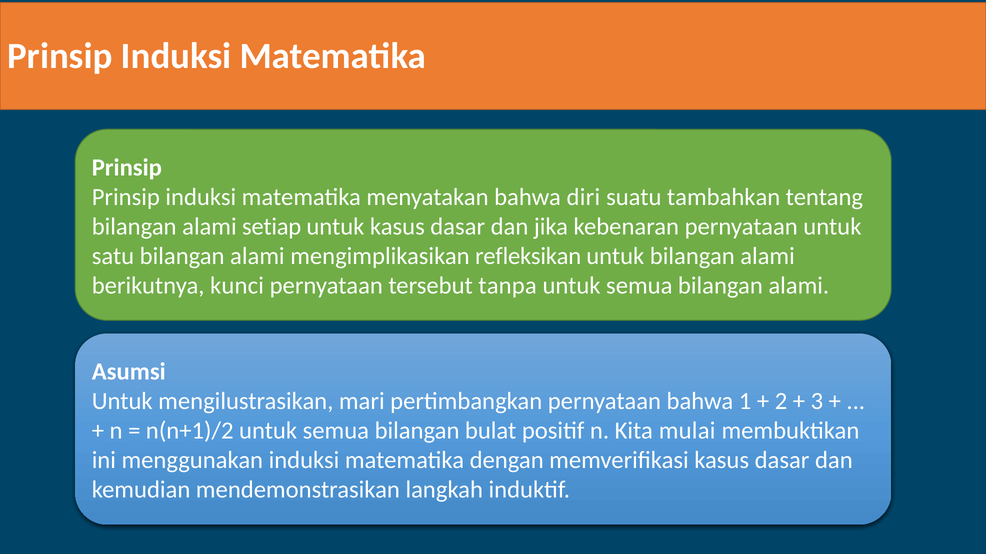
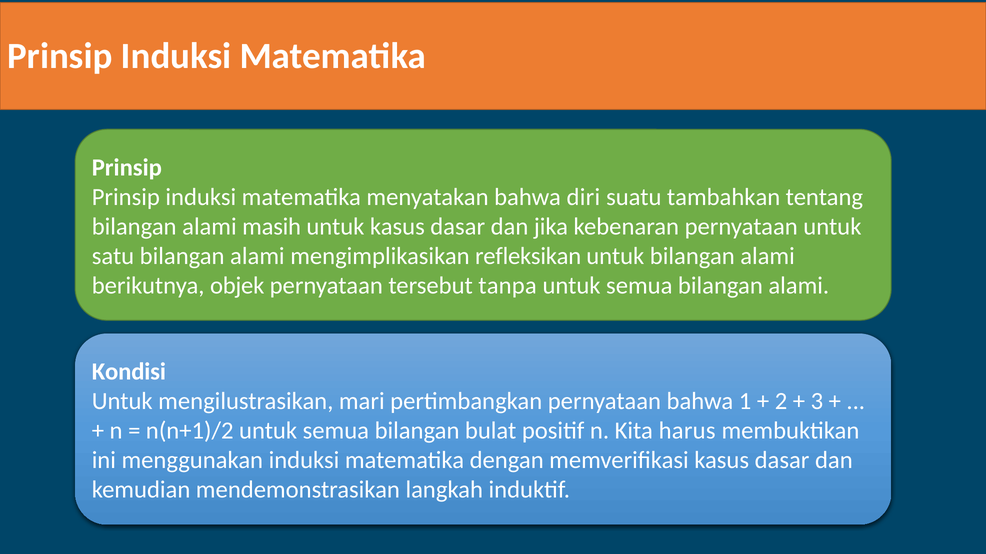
setiap: setiap -> masih
kunci: kunci -> objek
Asumsi: Asumsi -> Kondisi
mulai: mulai -> harus
